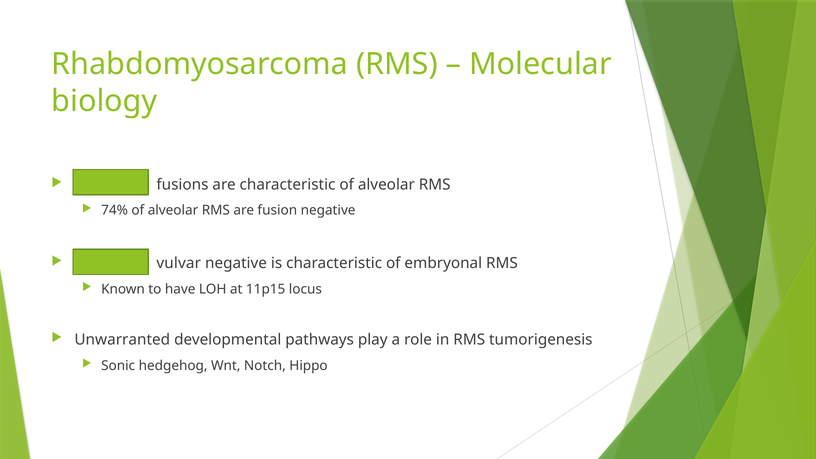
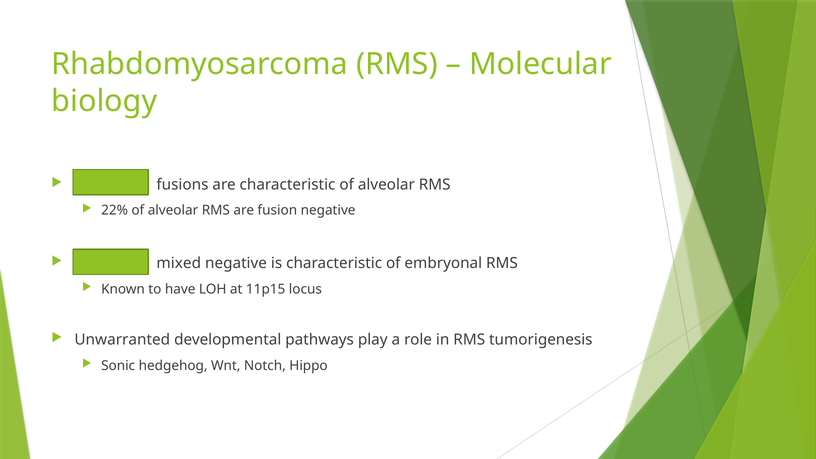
74%: 74% -> 22%
vulvar: vulvar -> mixed
